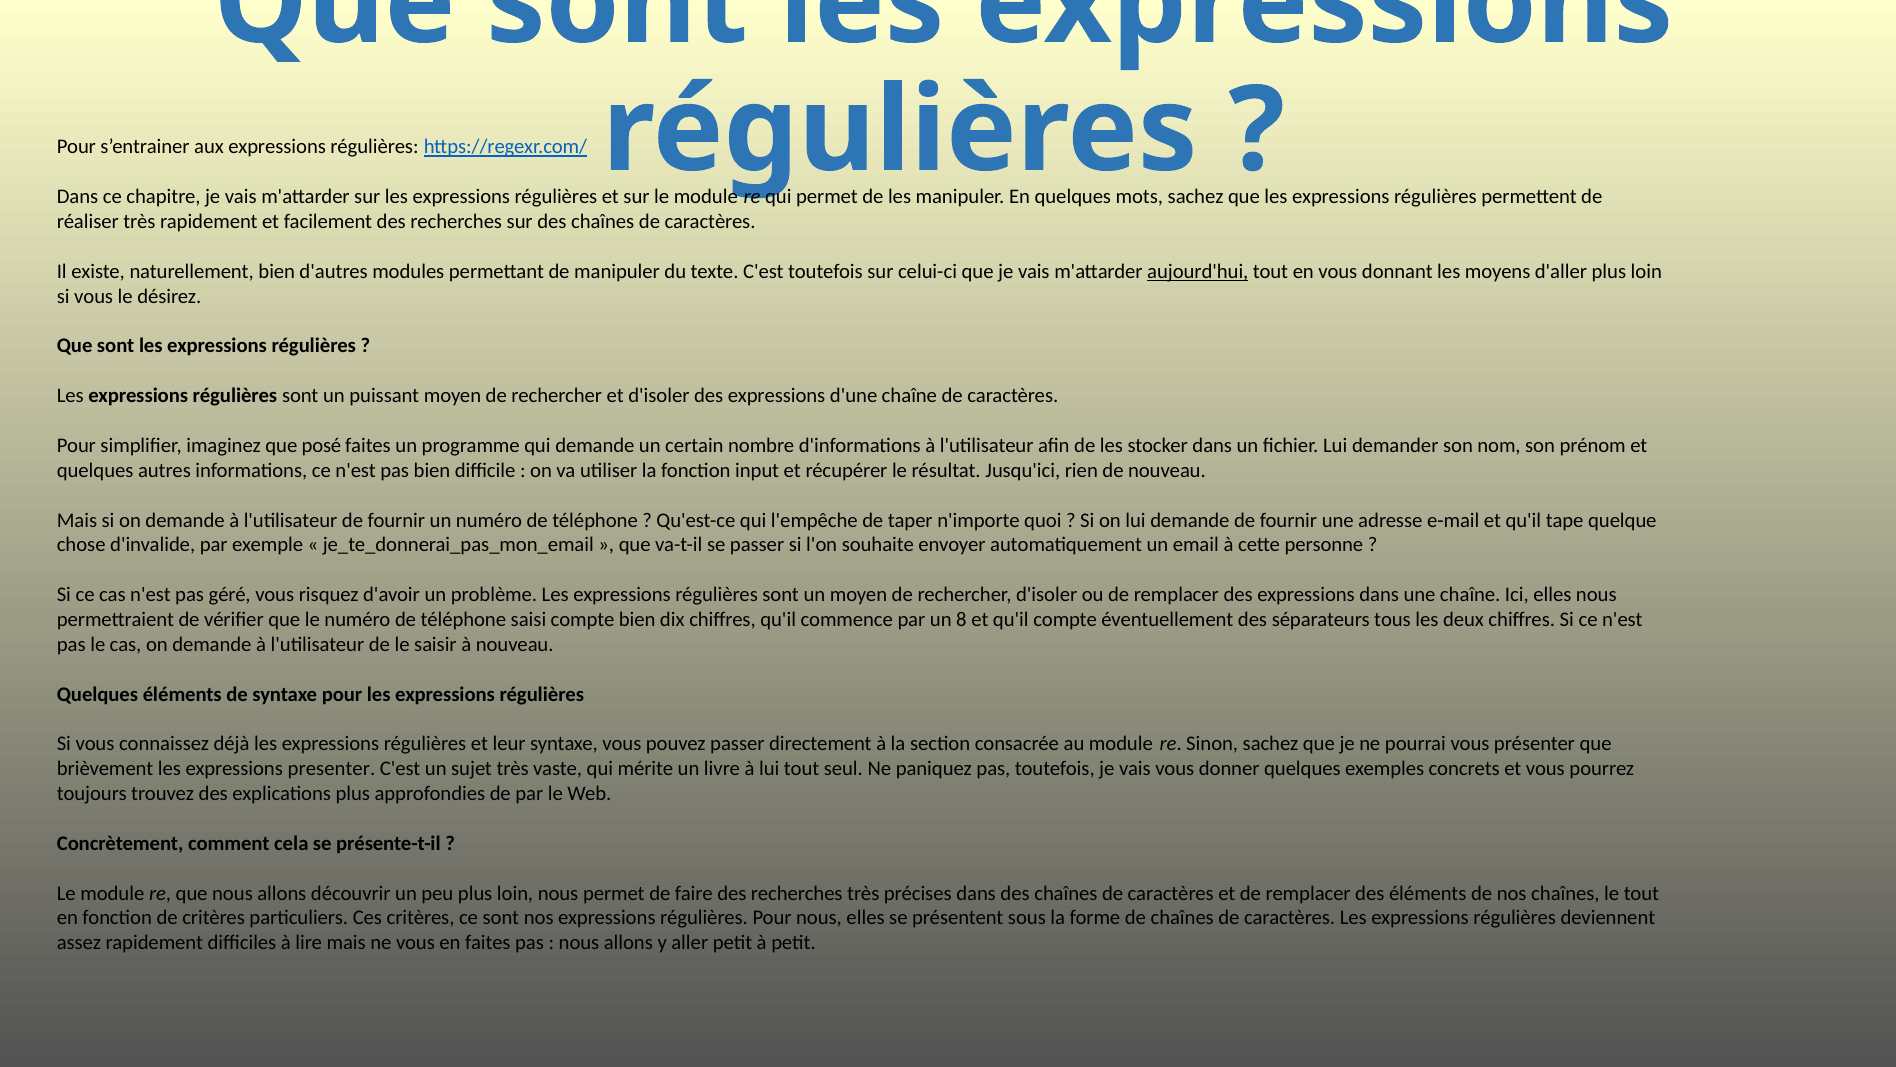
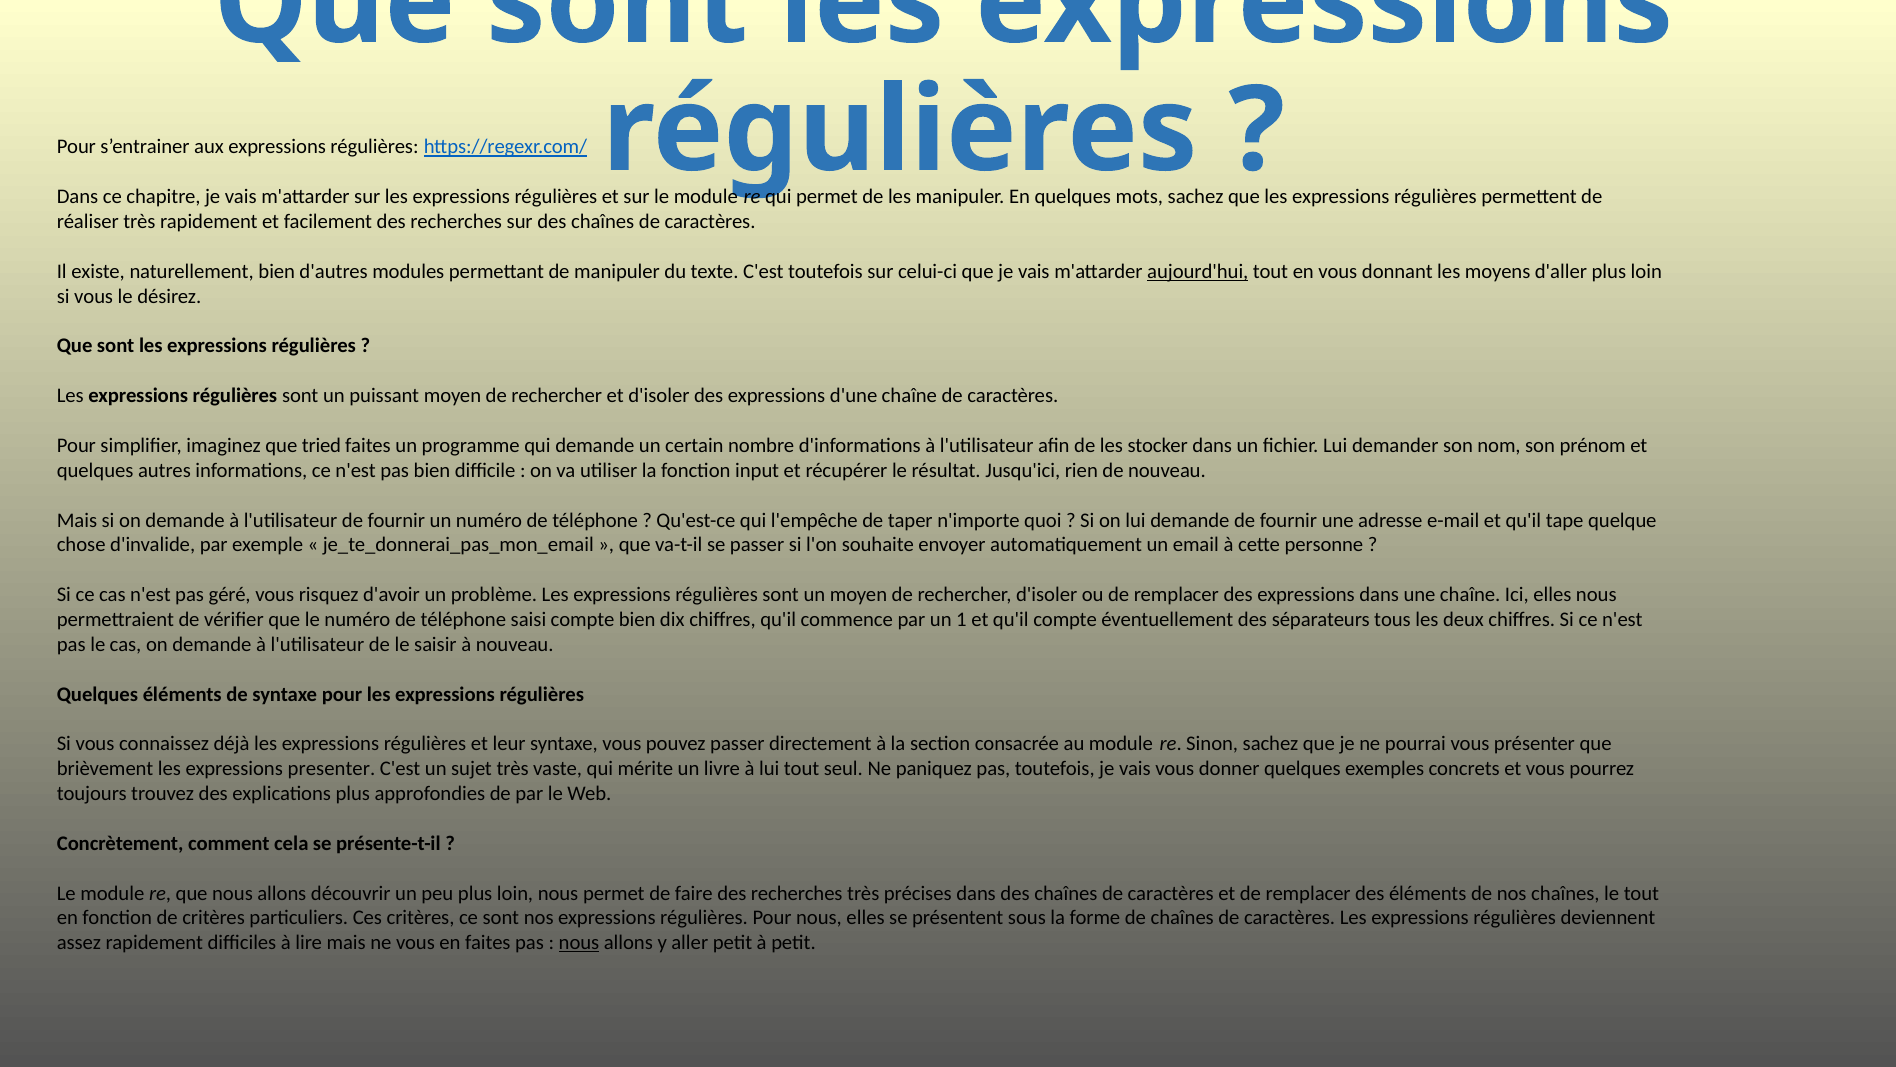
posé: posé -> tried
8: 8 -> 1
nous at (579, 942) underline: none -> present
